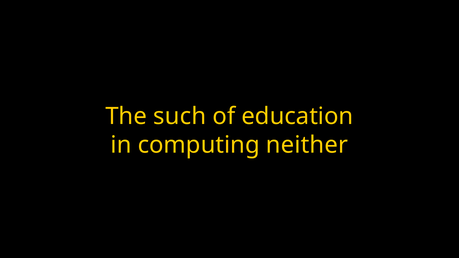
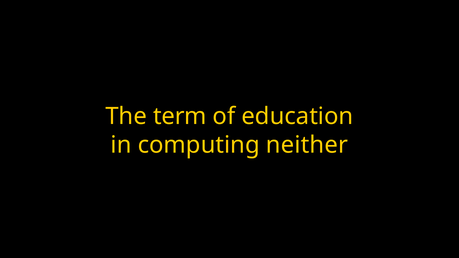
such: such -> term
